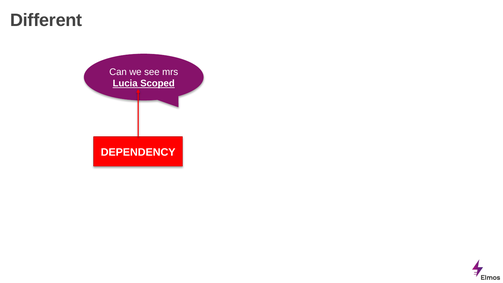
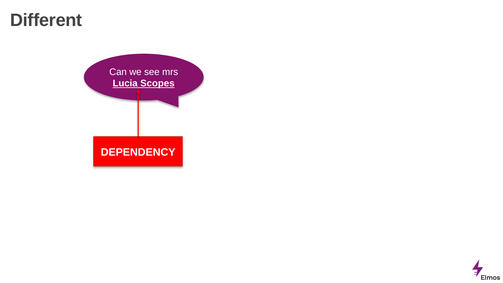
Scoped: Scoped -> Scopes
